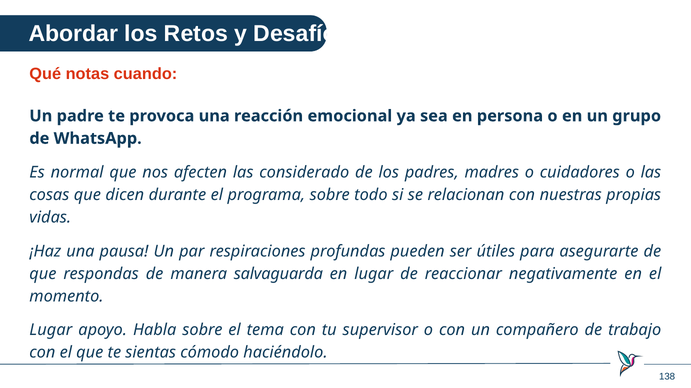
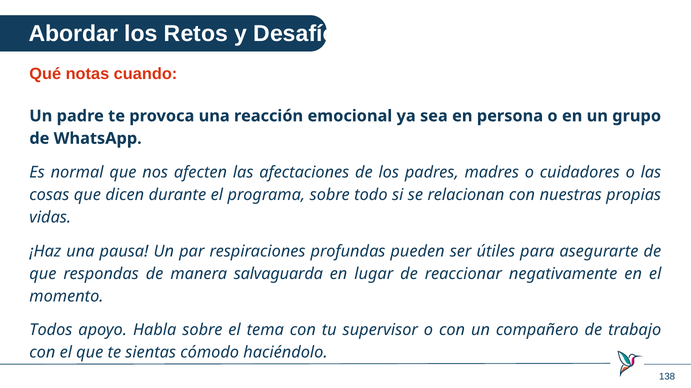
considerado: considerado -> afectaciones
Lugar at (51, 331): Lugar -> Todos
